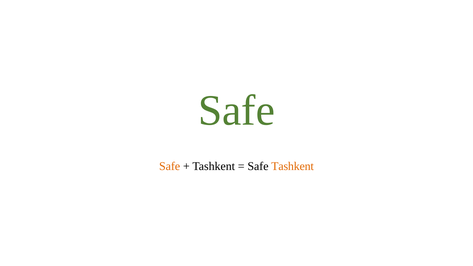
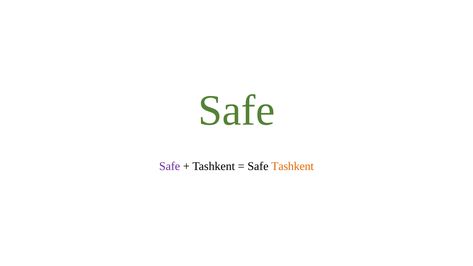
Safe at (170, 166) colour: orange -> purple
